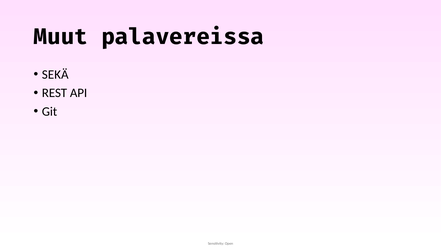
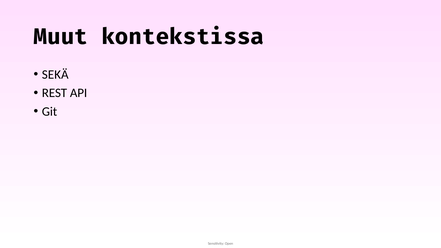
palavereissa: palavereissa -> kontekstissa
